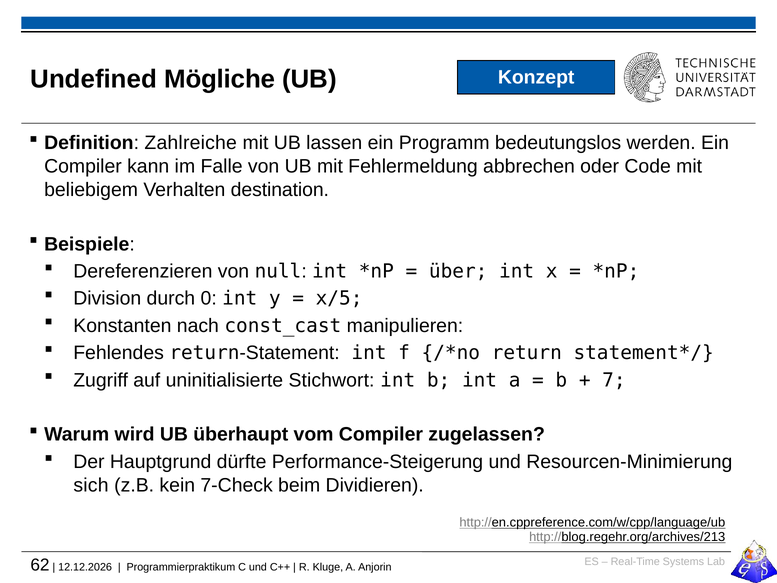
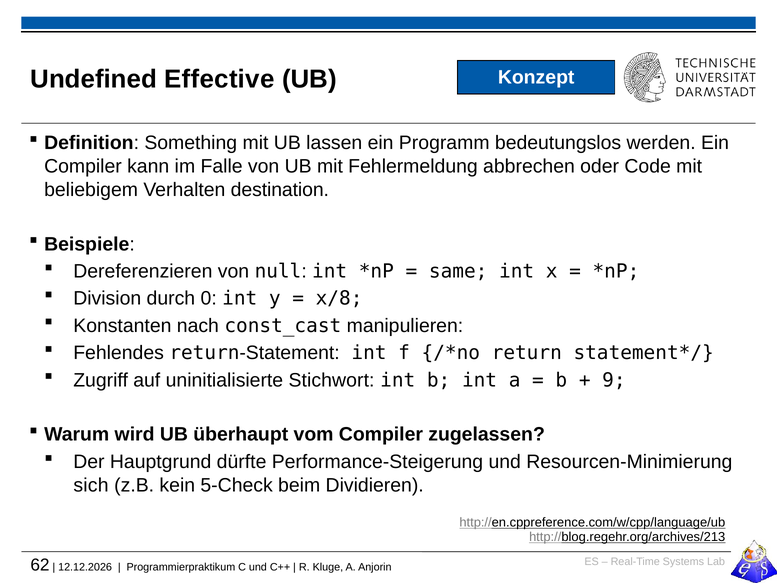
Mögliche: Mögliche -> Effective
Zahlreiche: Zahlreiche -> Something
über: über -> same
x/5: x/5 -> x/8
7: 7 -> 9
7-Check: 7-Check -> 5-Check
